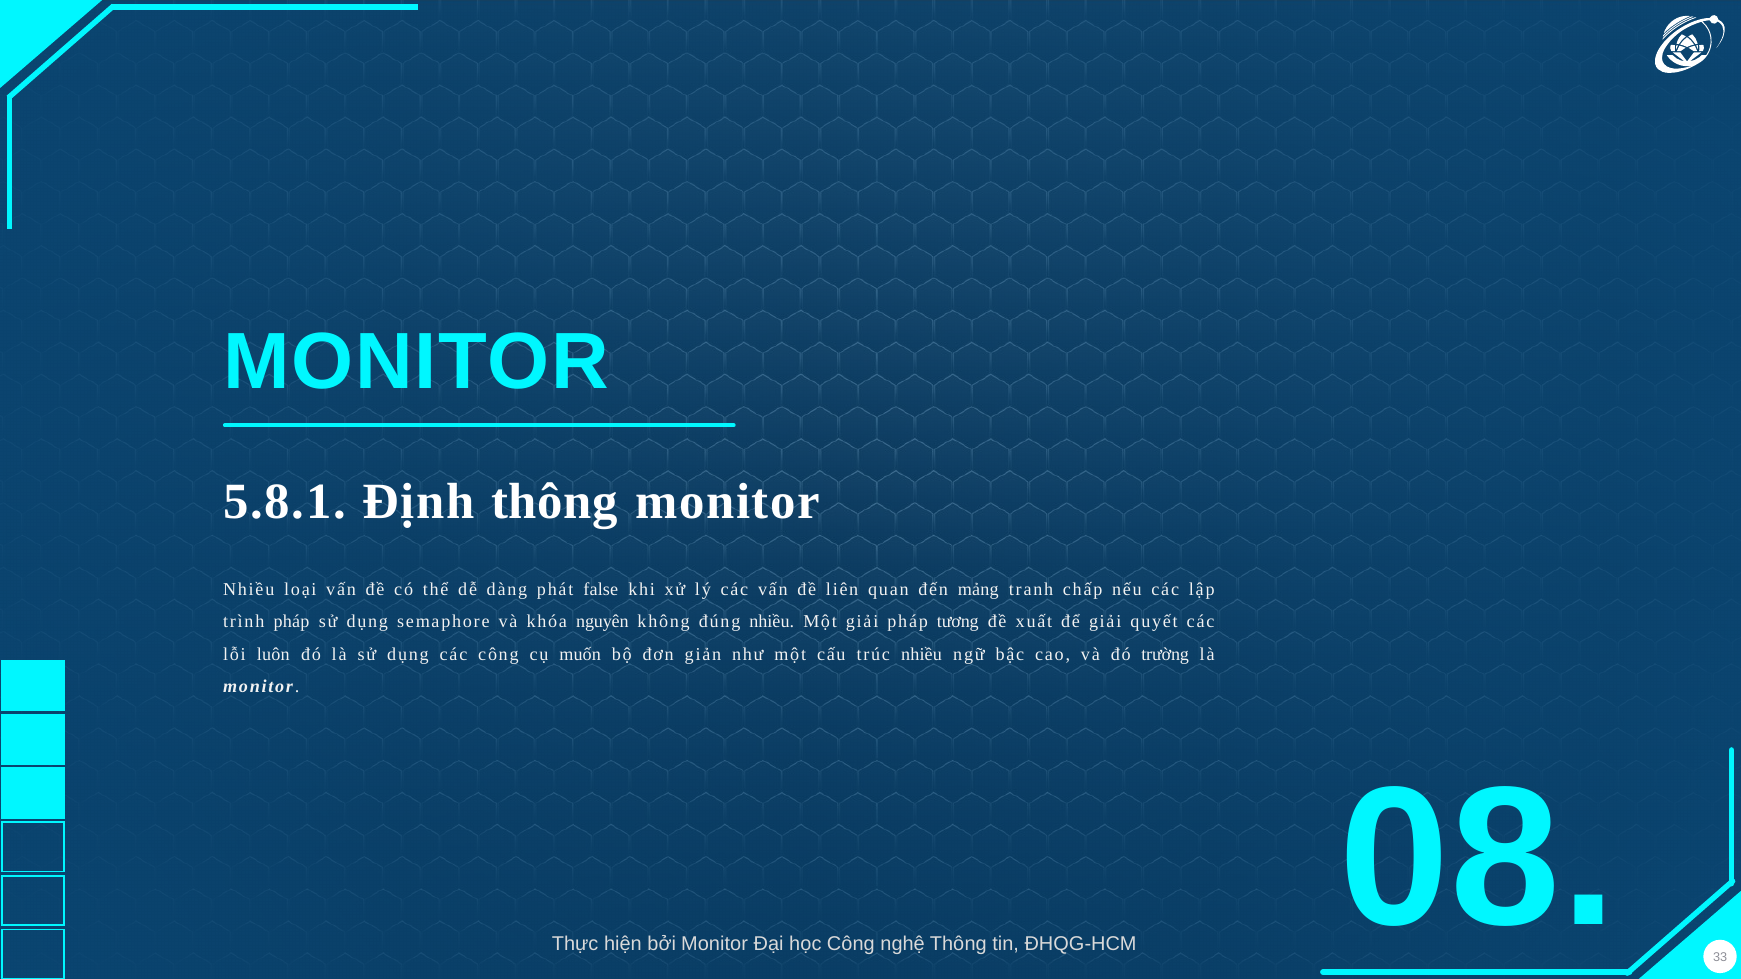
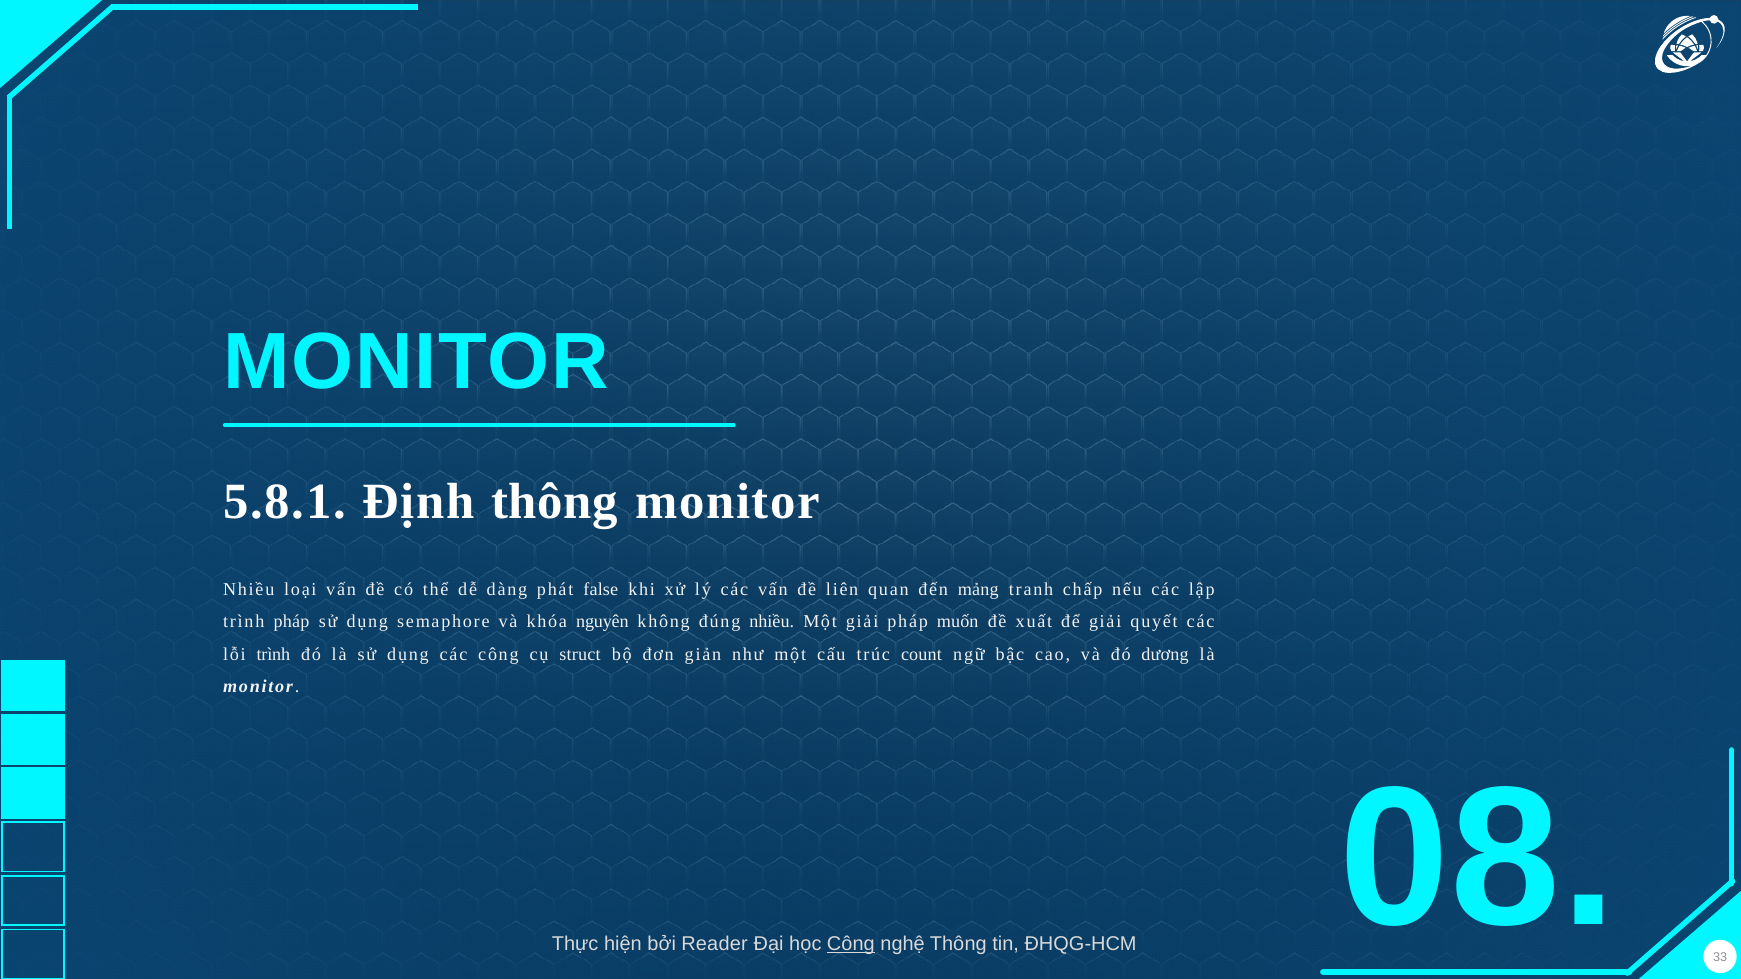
tương: tương -> muốn
lỗi luôn: luôn -> trình
muốn: muốn -> struct
trúc nhiều: nhiều -> count
trường: trường -> dương
bởi Monitor: Monitor -> Reader
Công at (851, 944) underline: none -> present
